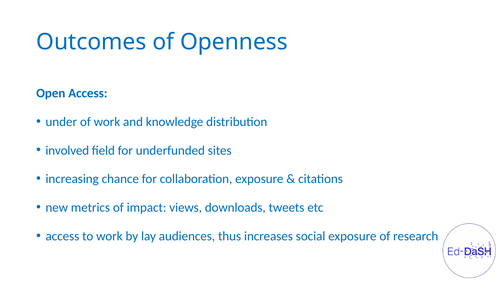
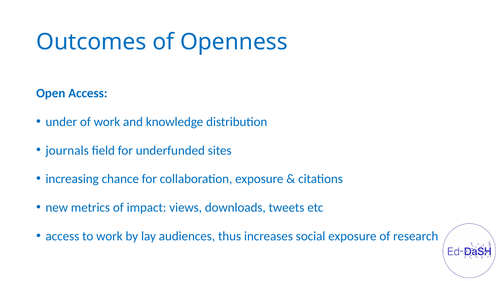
involved: involved -> journals
